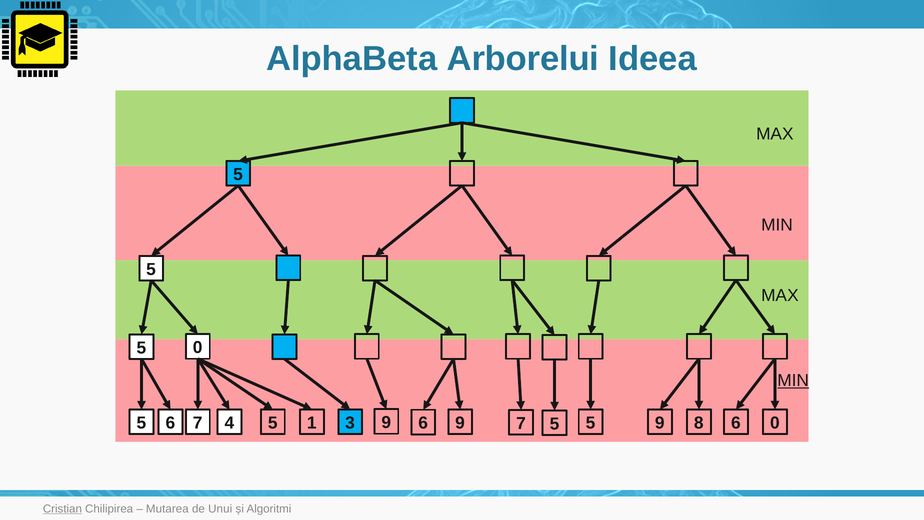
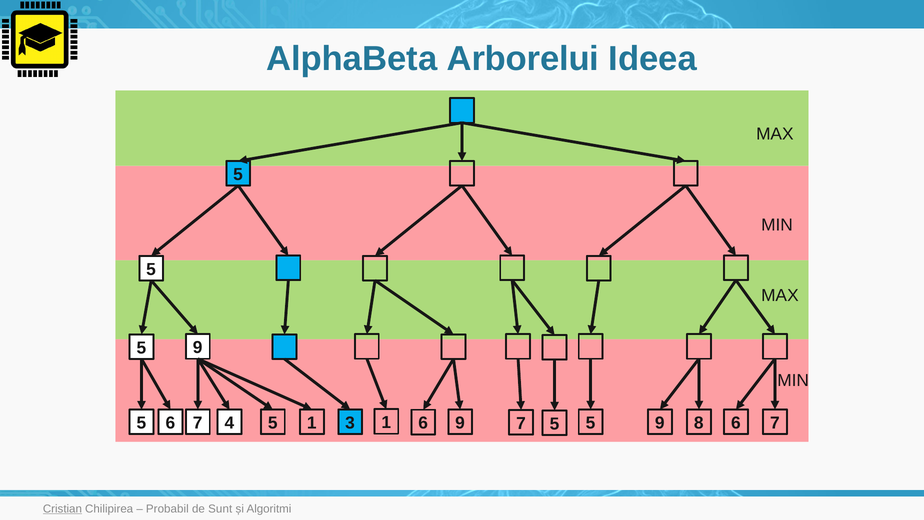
5 0: 0 -> 9
MIN at (793, 381) underline: present -> none
1 9: 9 -> 1
9 0: 0 -> 7
Mutarea: Mutarea -> Probabil
Unui: Unui -> Sunt
